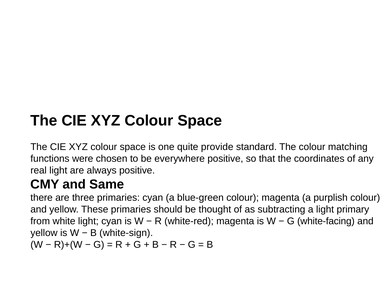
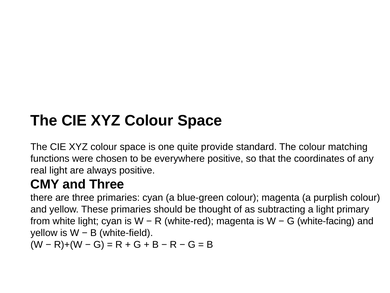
and Same: Same -> Three
white-sign: white-sign -> white-field
